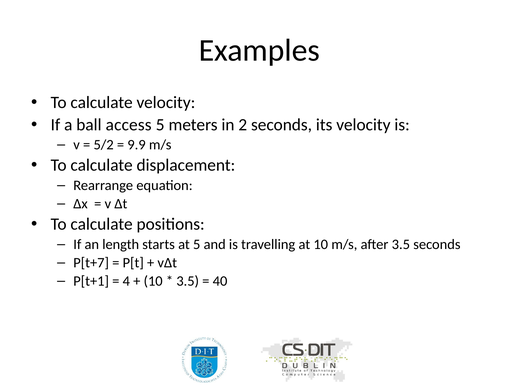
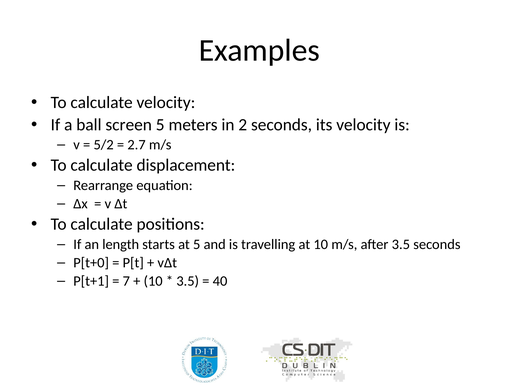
access: access -> screen
9.9: 9.9 -> 2.7
P[t+7: P[t+7 -> P[t+0
4: 4 -> 7
